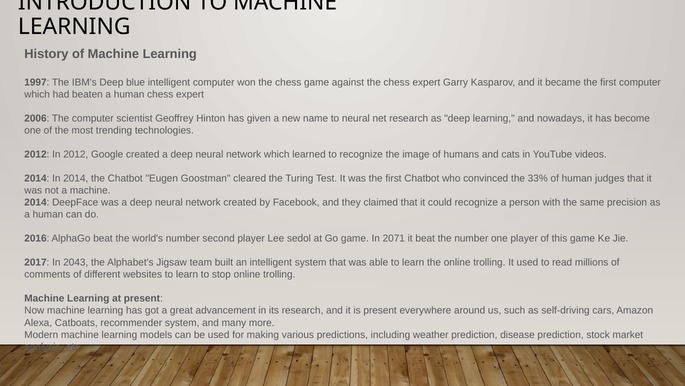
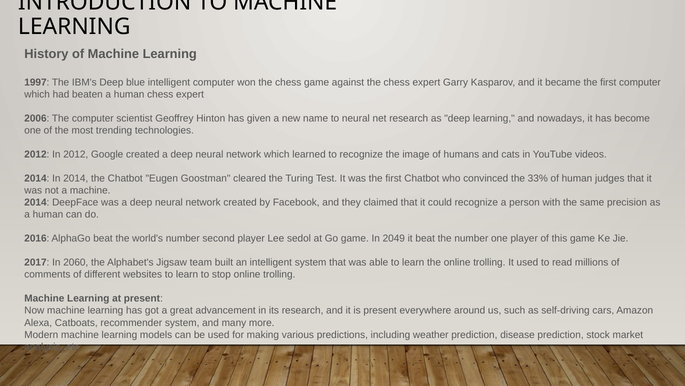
2071: 2071 -> 2049
2043: 2043 -> 2060
